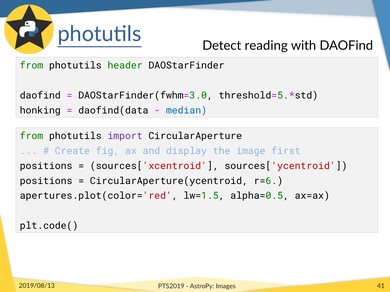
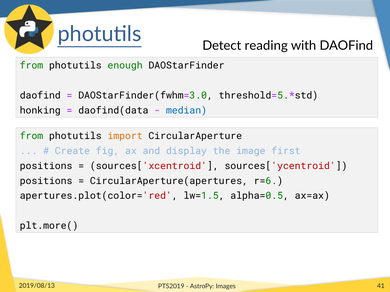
header: header -> enough
import colour: purple -> orange
CircularAperture(ycentroid: CircularAperture(ycentroid -> CircularAperture(apertures
plt.code(: plt.code( -> plt.more(
